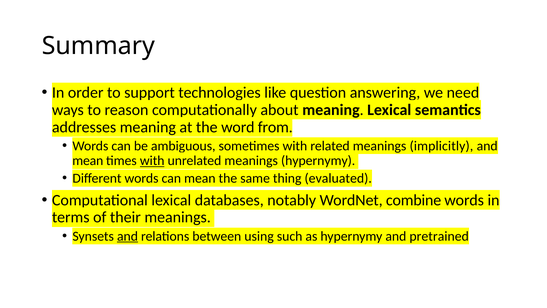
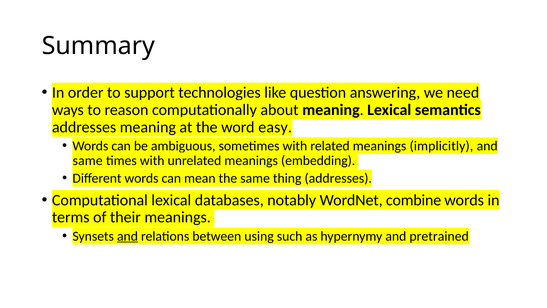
from: from -> easy
mean at (88, 161): mean -> same
with at (152, 161) underline: present -> none
meanings hypernymy: hypernymy -> embedding
thing evaluated: evaluated -> addresses
